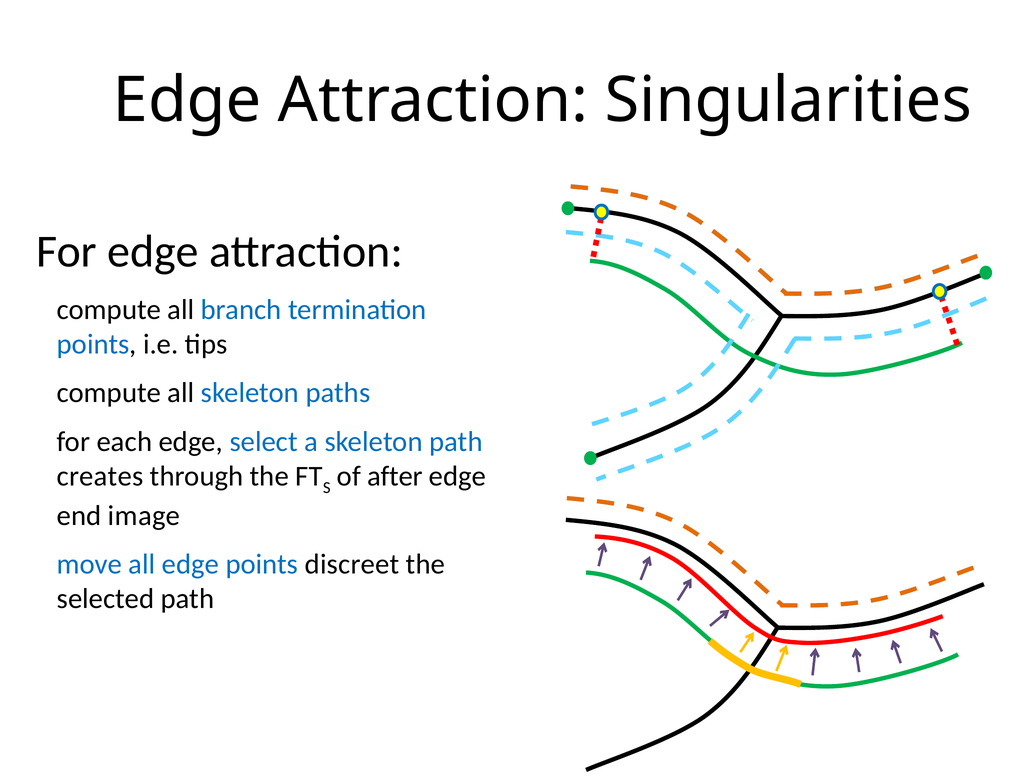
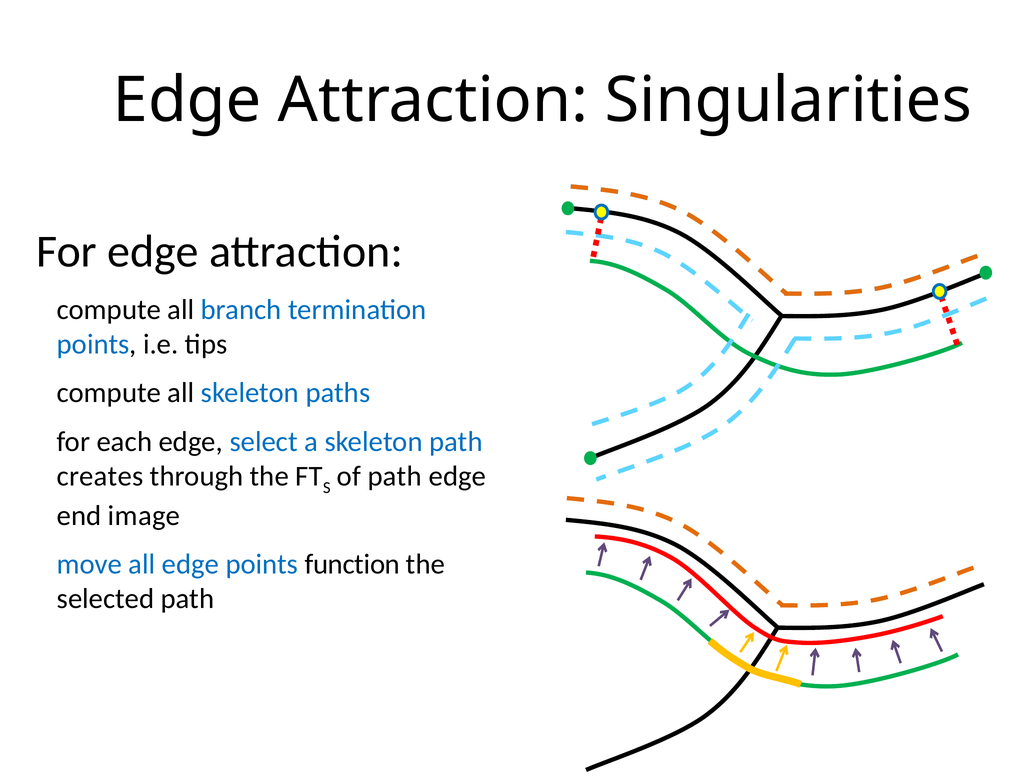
of after: after -> path
discreet: discreet -> function
